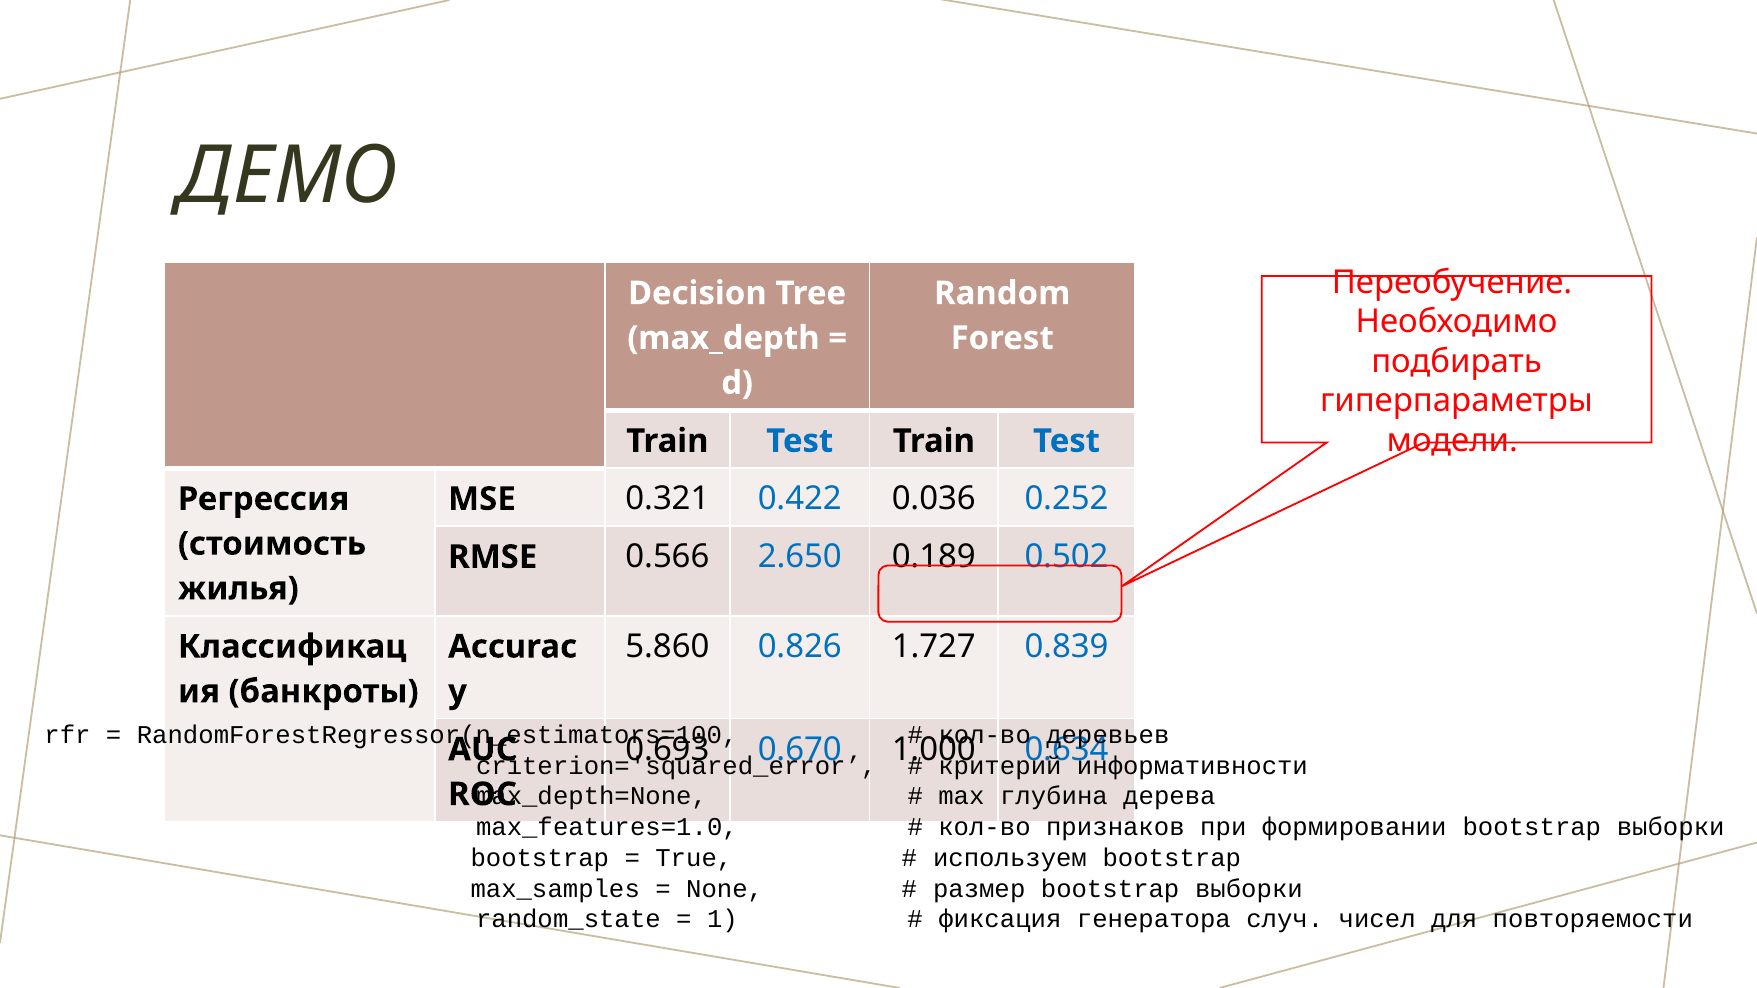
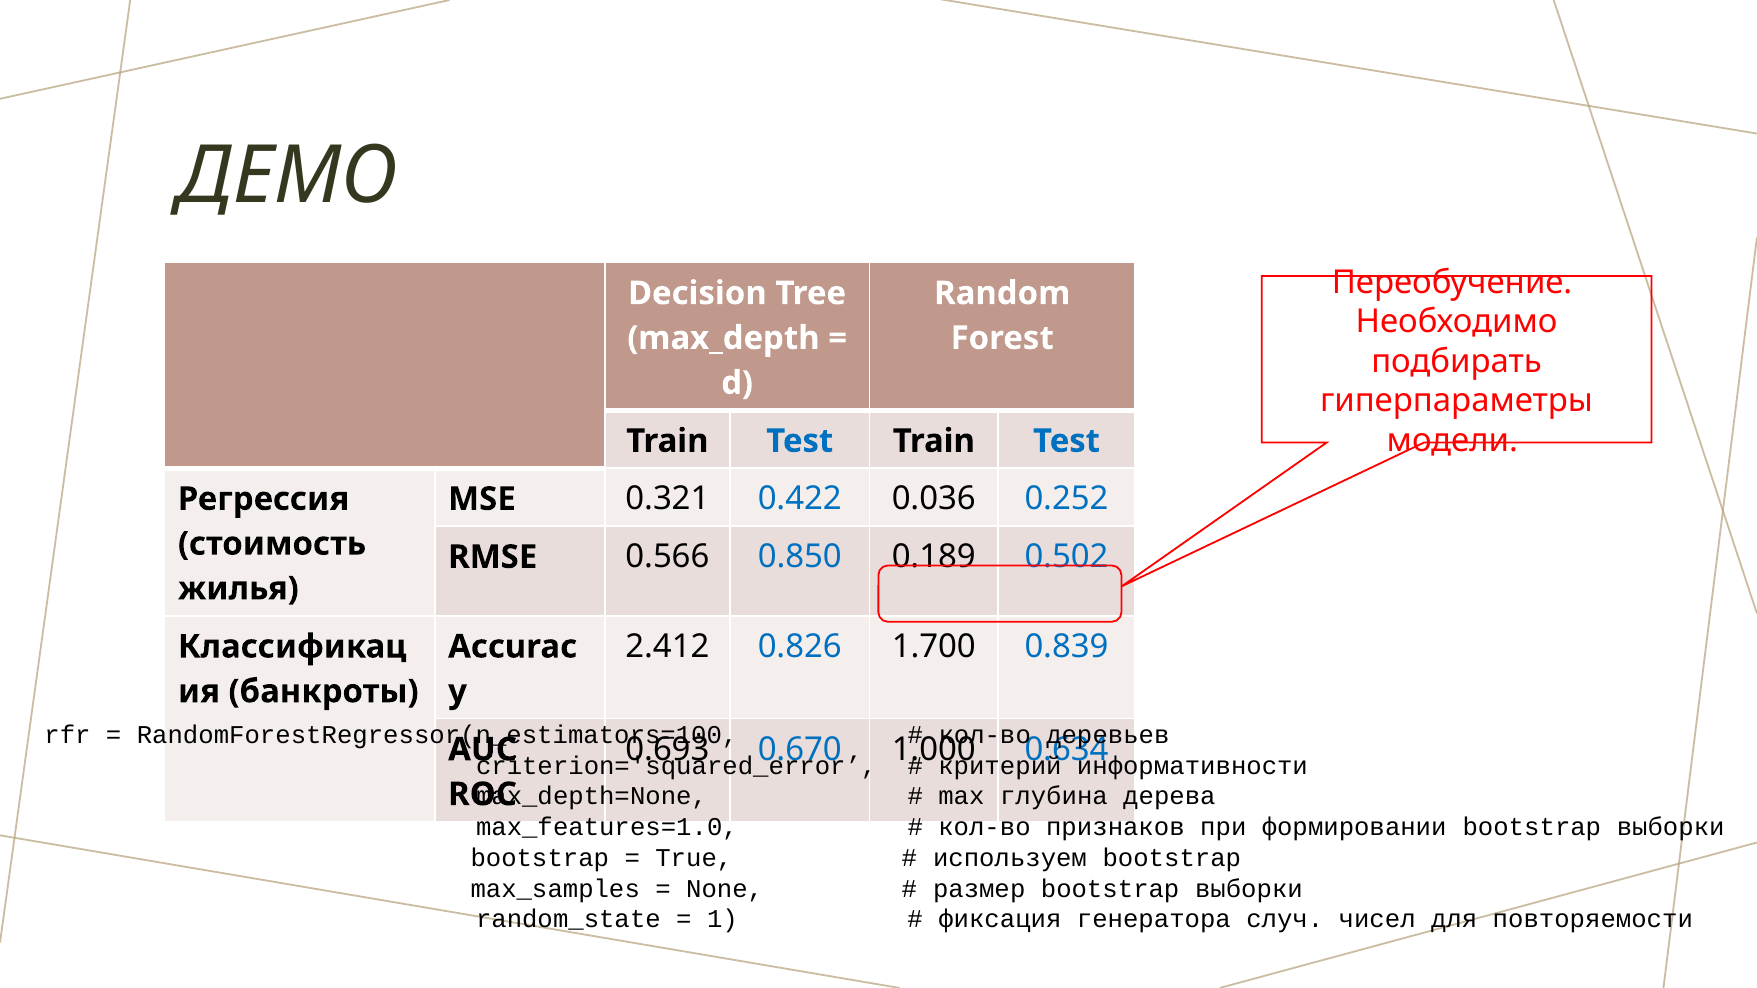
2.650: 2.650 -> 0.850
5.860: 5.860 -> 2.412
1.727: 1.727 -> 1.700
